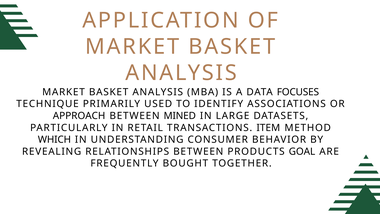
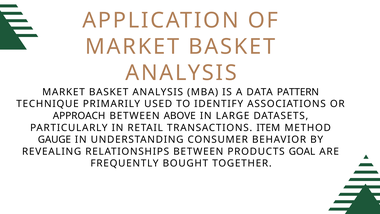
FOCUSES: FOCUSES -> PATTERN
MINED: MINED -> ABOVE
WHICH: WHICH -> GAUGE
